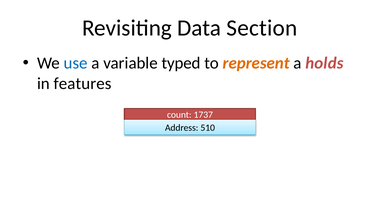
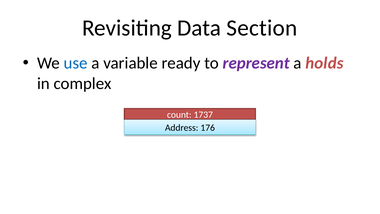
typed: typed -> ready
represent colour: orange -> purple
features: features -> complex
510: 510 -> 176
